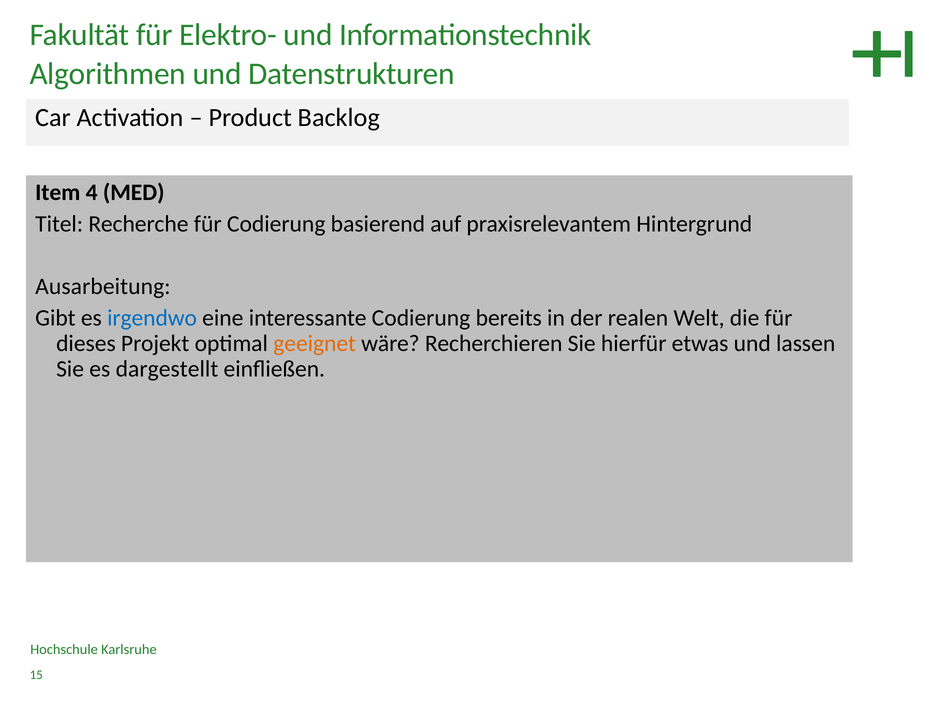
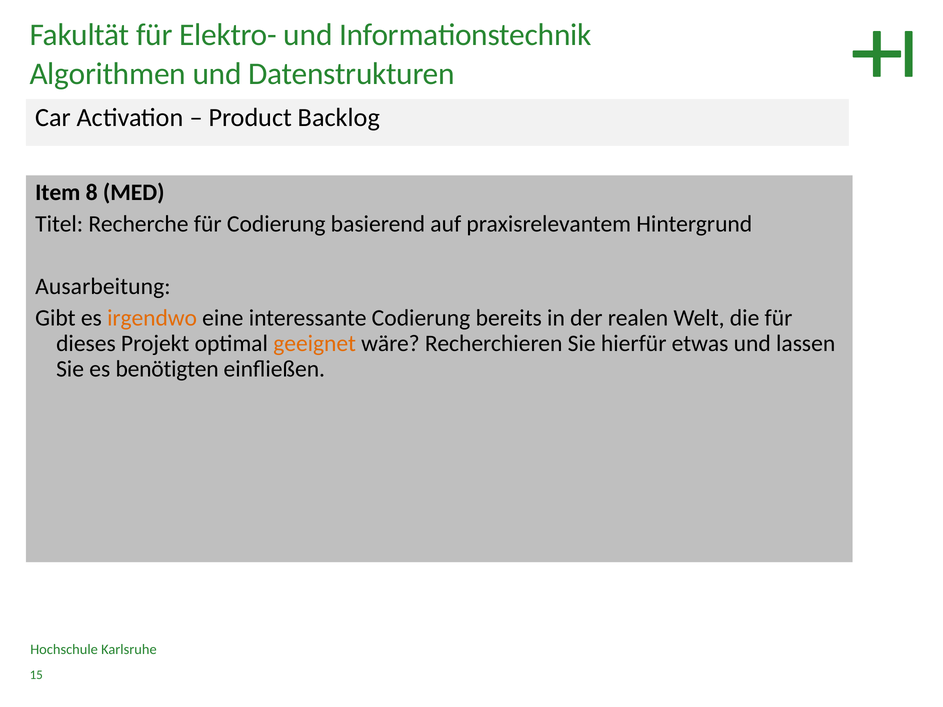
4: 4 -> 8
irgendwo colour: blue -> orange
dargestellt: dargestellt -> benötigten
